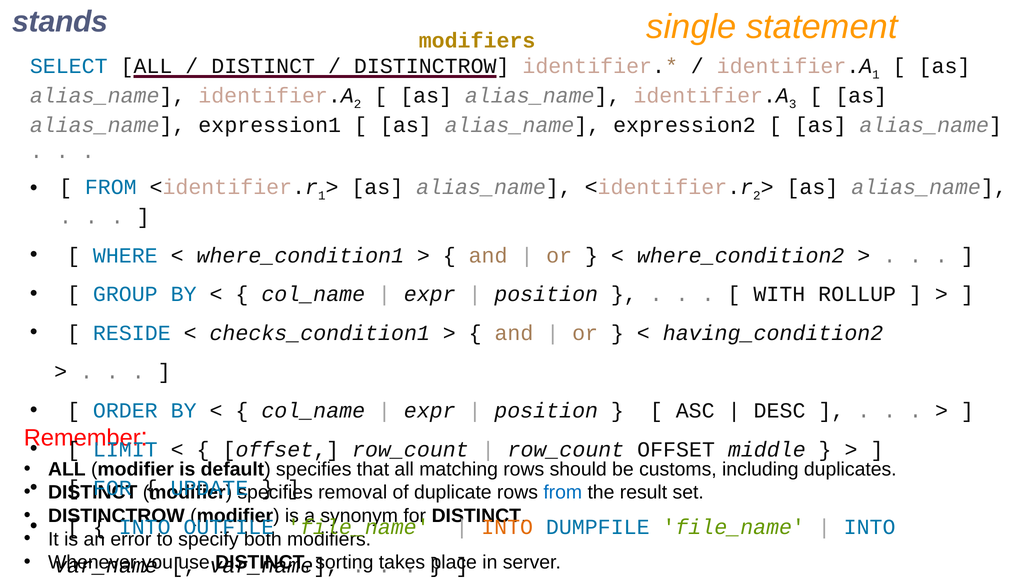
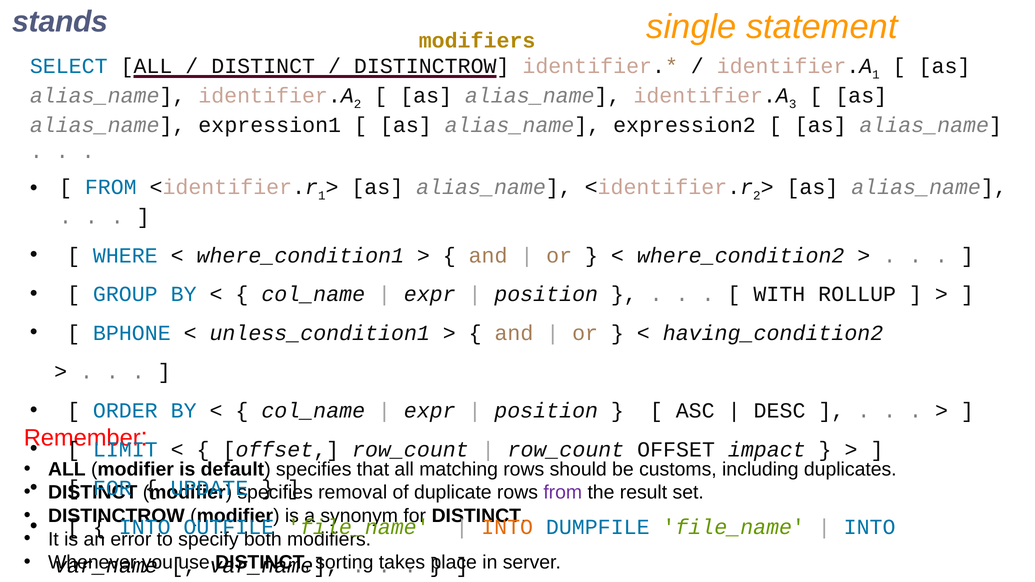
RESIDE: RESIDE -> BPHONE
checks_condition1: checks_condition1 -> unless_condition1
middle: middle -> impact
from at (563, 493) colour: blue -> purple
